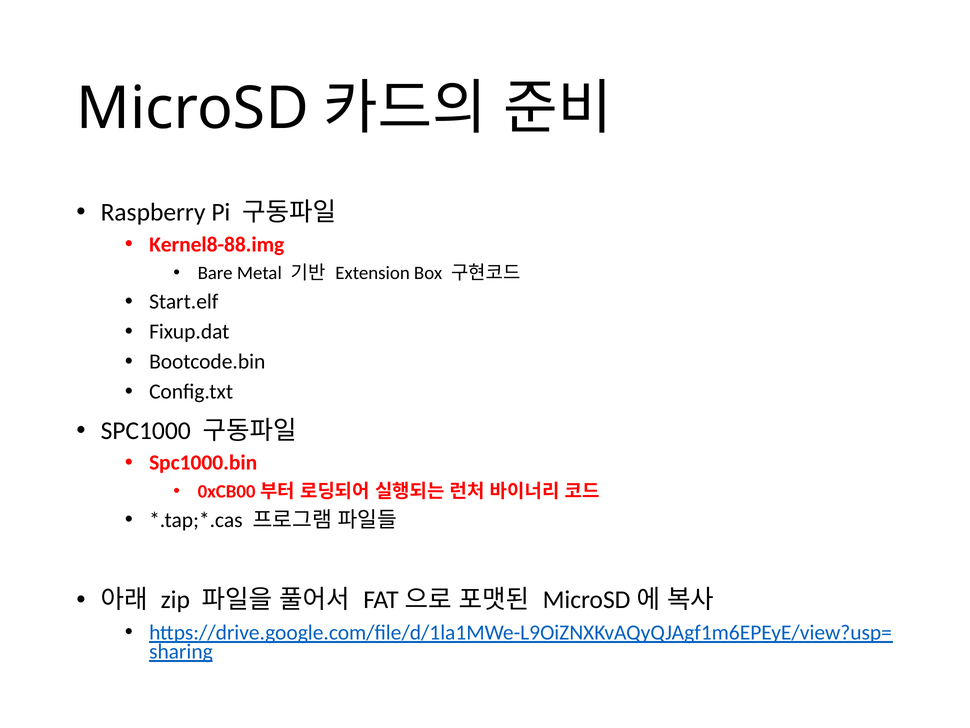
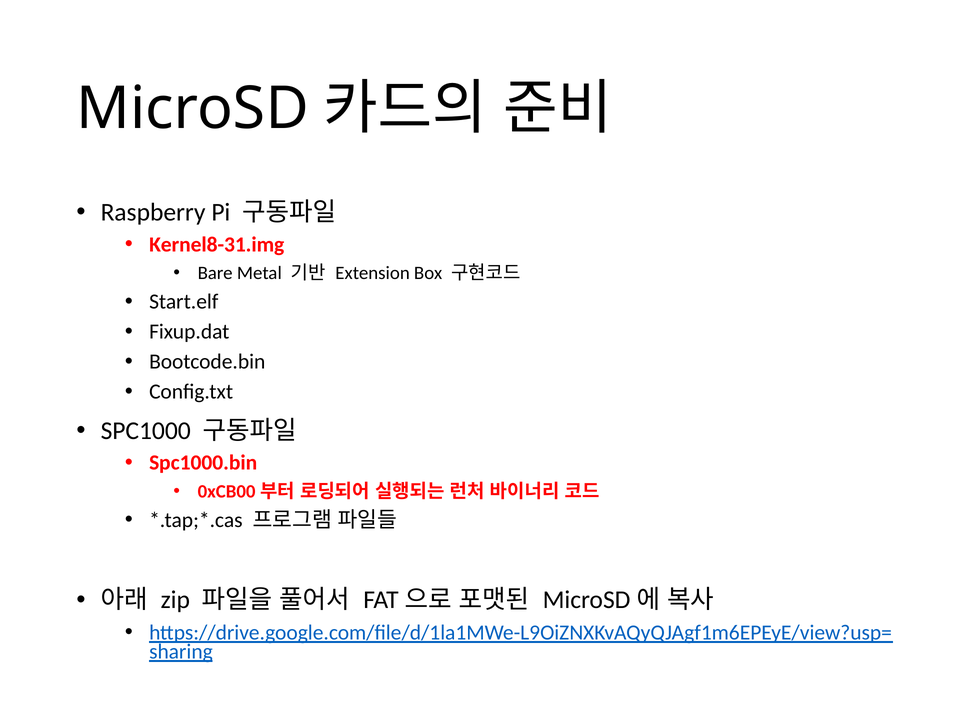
Kernel8-88.img: Kernel8-88.img -> Kernel8-31.img
